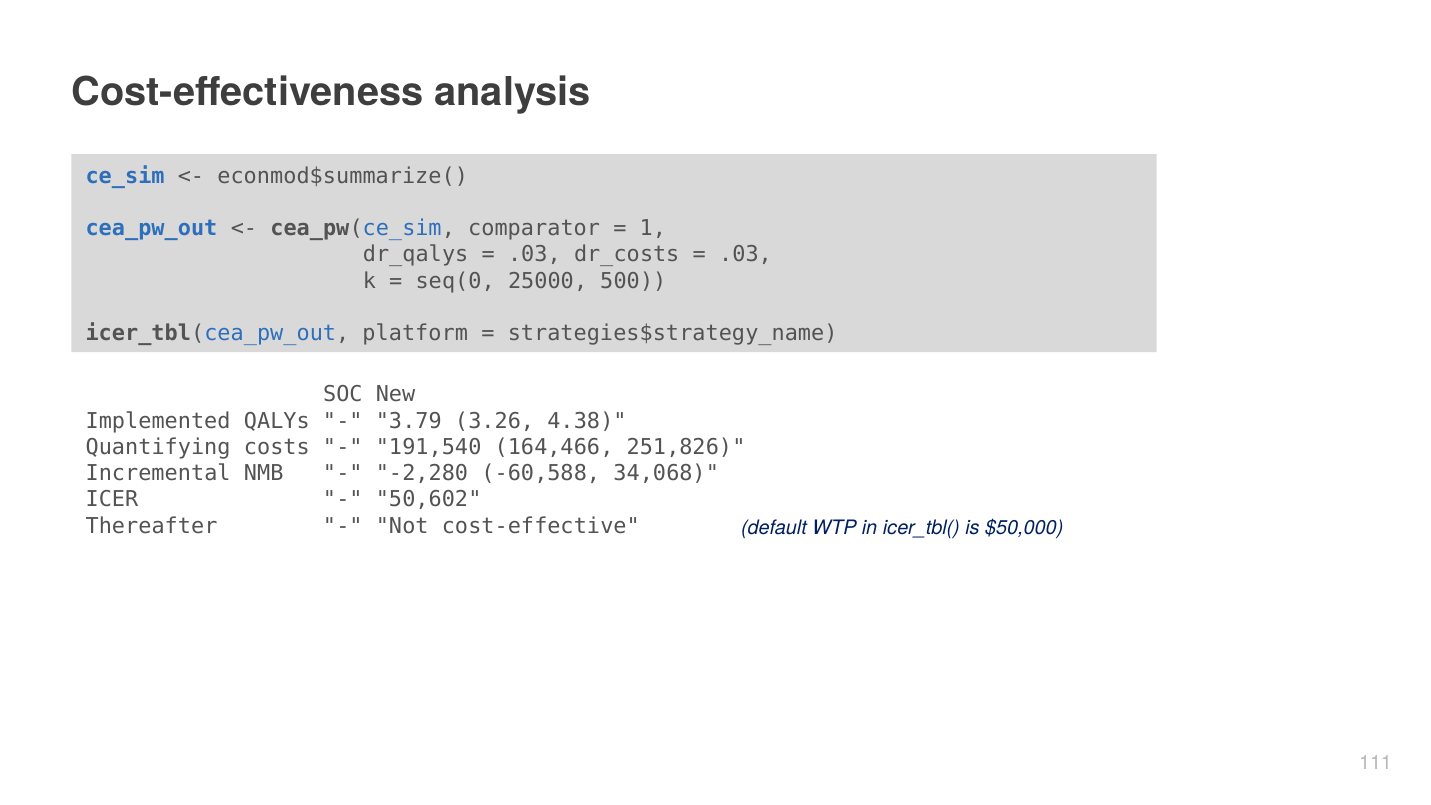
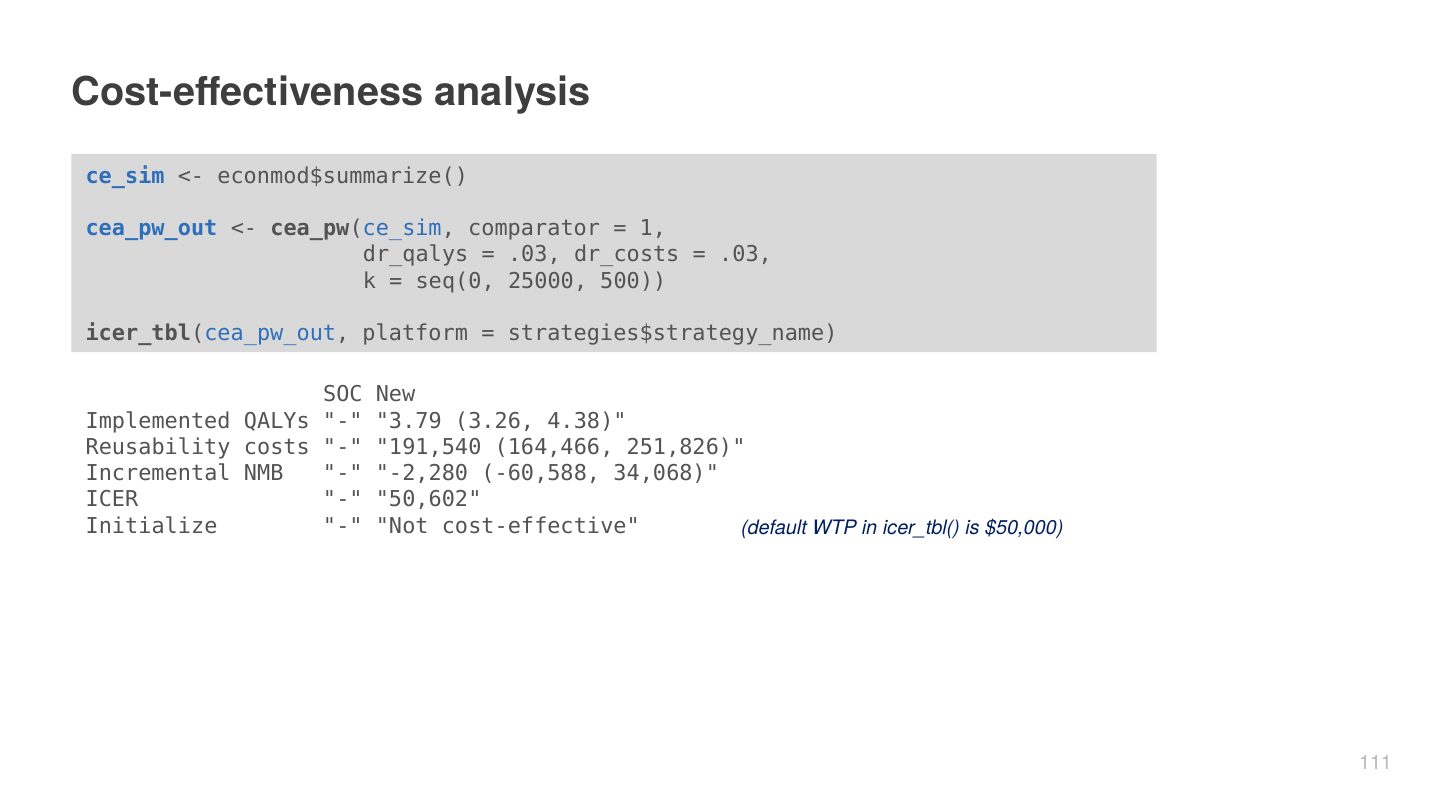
Quantifying: Quantifying -> Reusability
Thereafter: Thereafter -> Initialize
